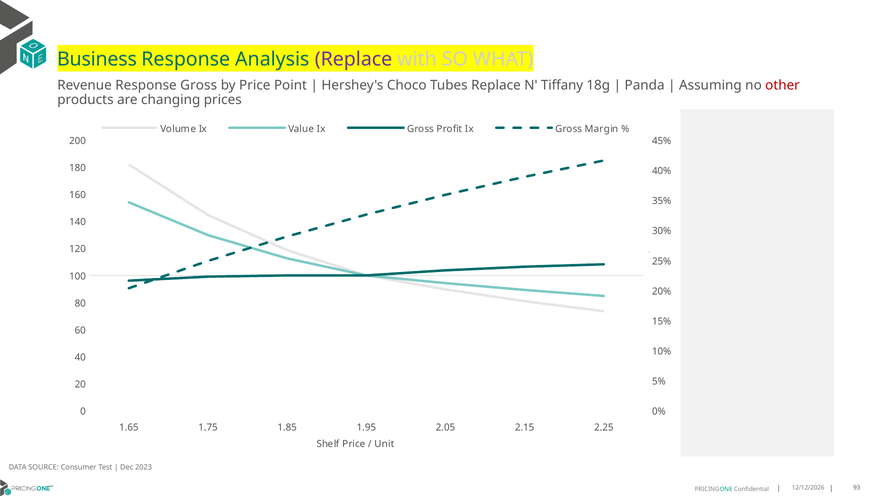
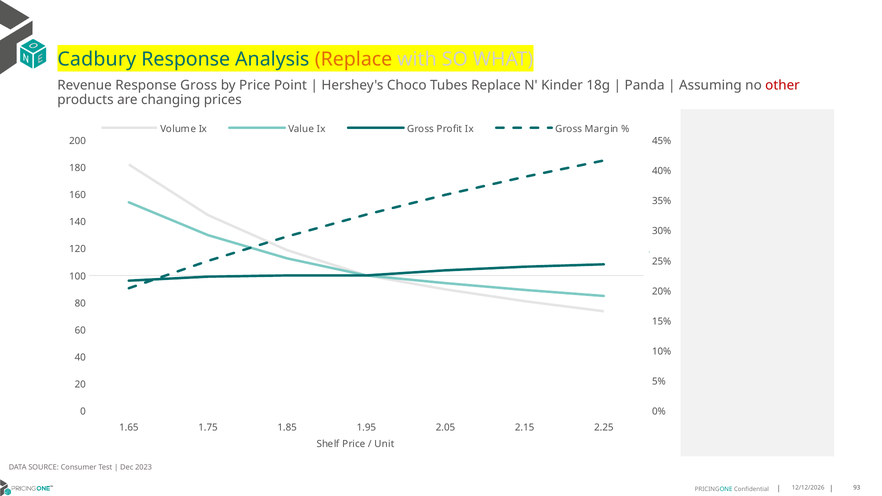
Business: Business -> Cadbury
Replace at (354, 59) colour: purple -> orange
Tiffany: Tiffany -> Kinder
